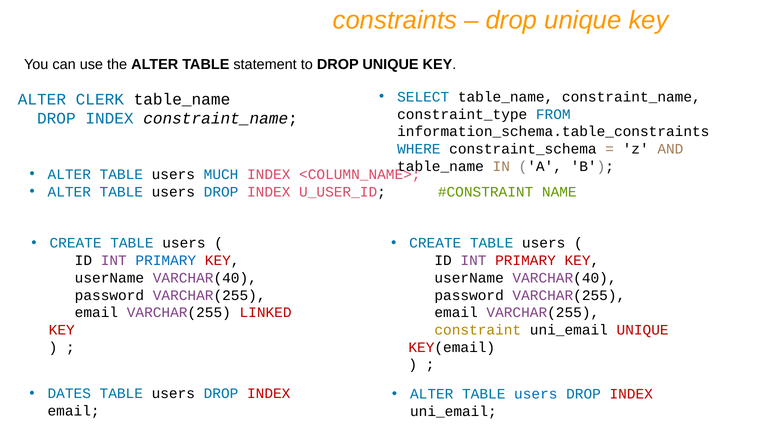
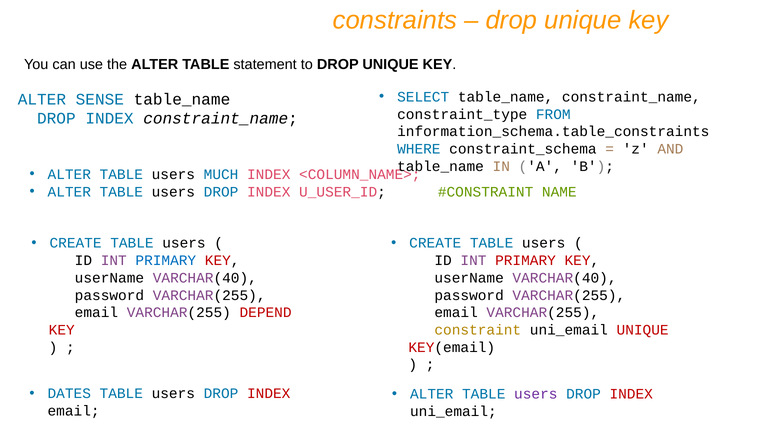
CLERK: CLERK -> SENSE
LINKED: LINKED -> DEPEND
users at (536, 394) colour: blue -> purple
